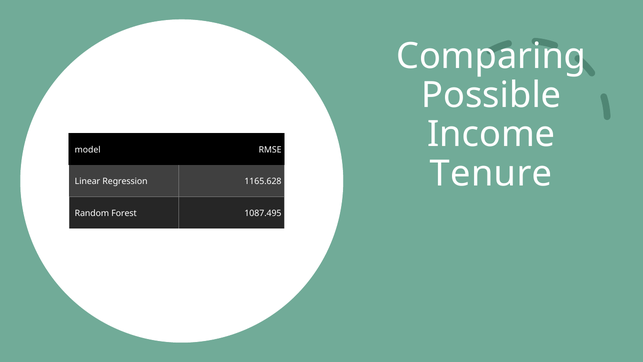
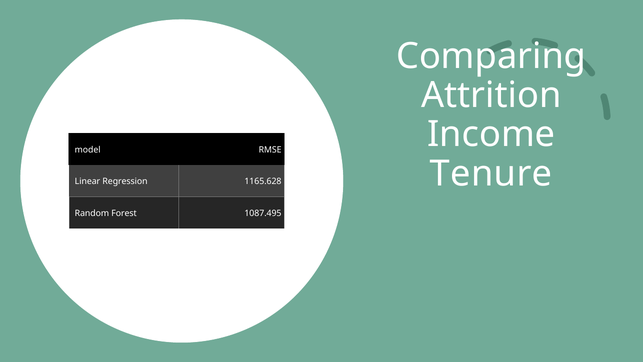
Possible: Possible -> Attrition
